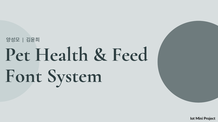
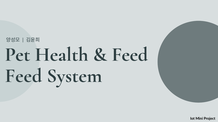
Font at (23, 76): Font -> Feed
